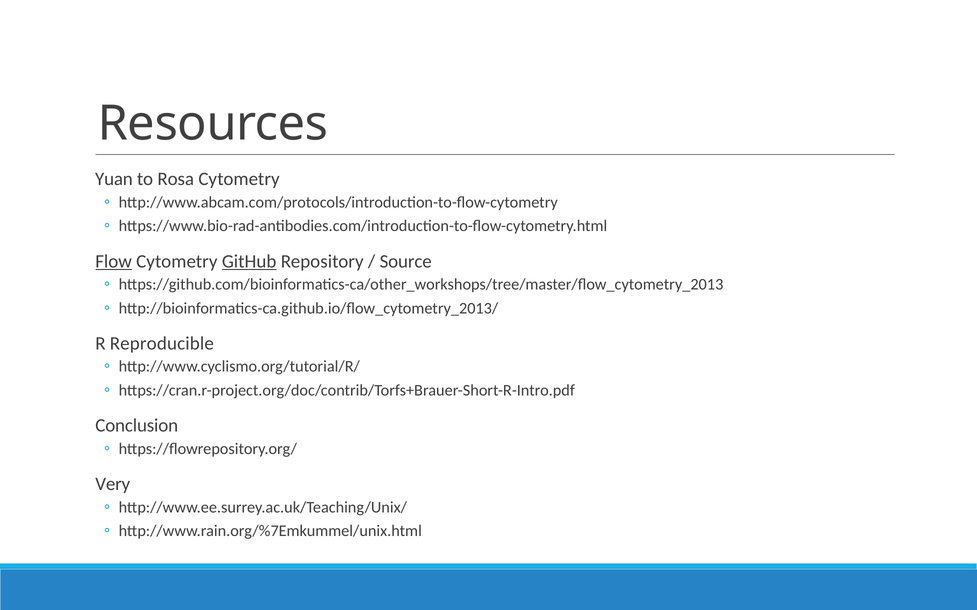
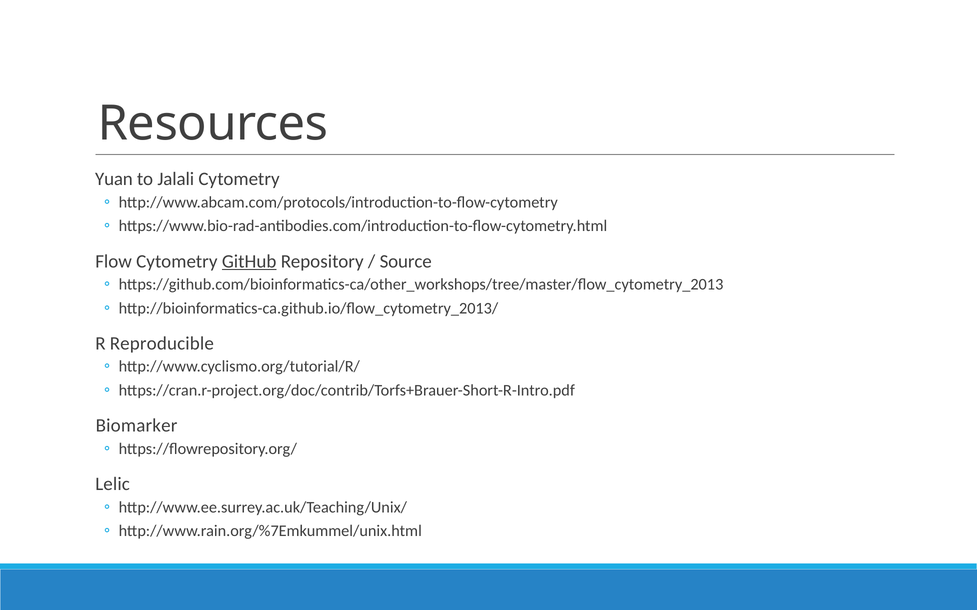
Rosa: Rosa -> Jalali
Flow underline: present -> none
Conclusion: Conclusion -> Biomarker
Very: Very -> Lelic
